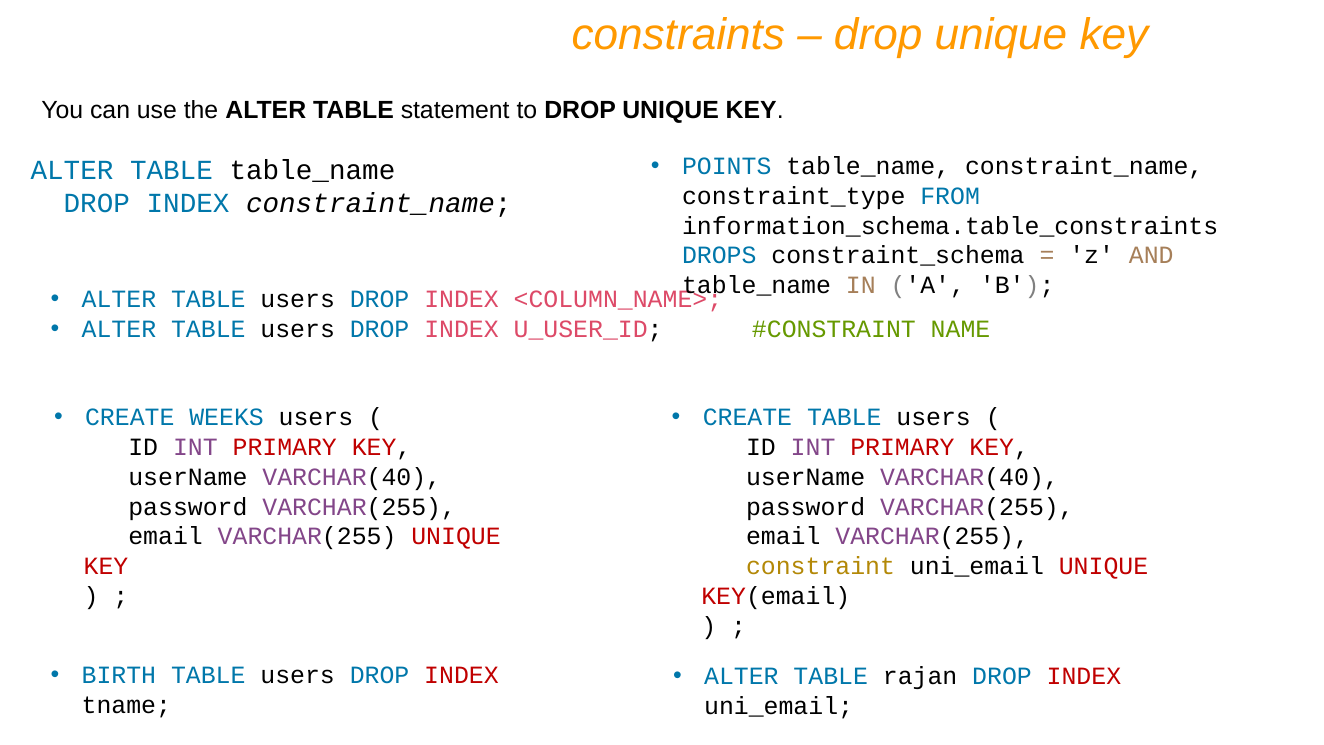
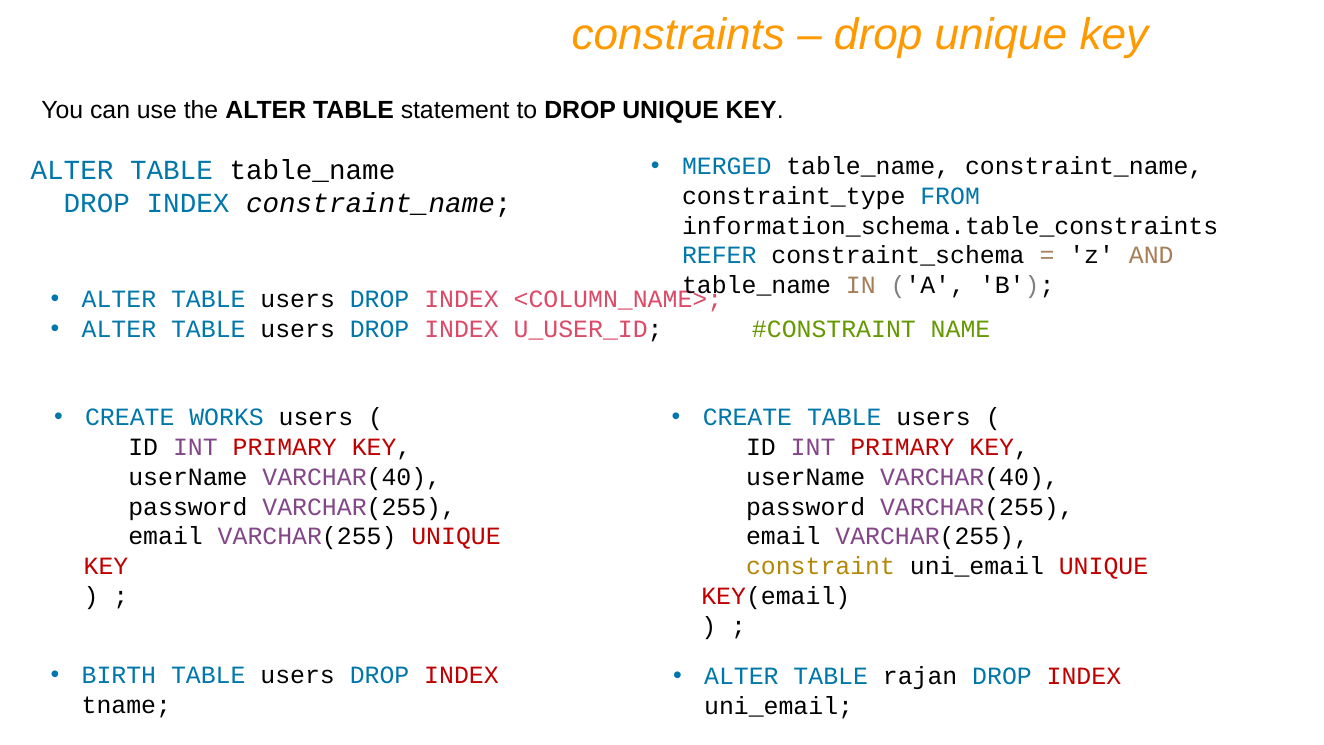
POINTS: POINTS -> MERGED
DROPS: DROPS -> REFER
WEEKS: WEEKS -> WORKS
